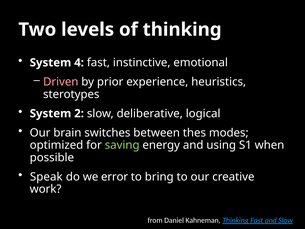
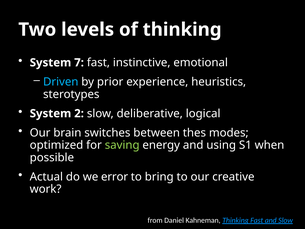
4: 4 -> 7
Driven colour: pink -> light blue
Speak: Speak -> Actual
